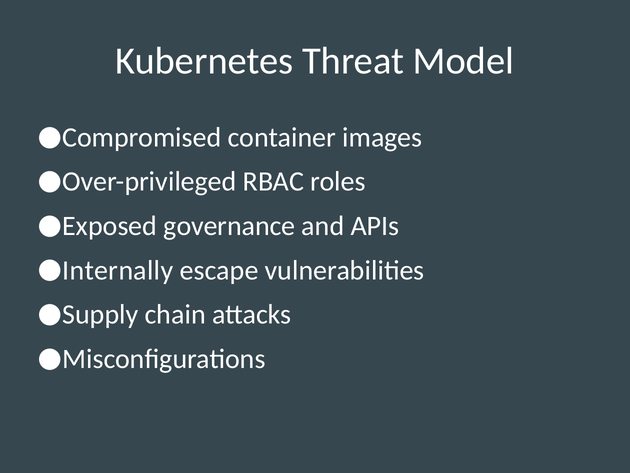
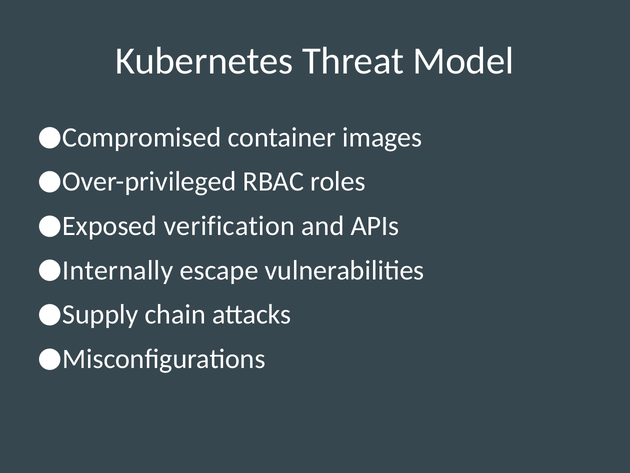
governance: governance -> verification
